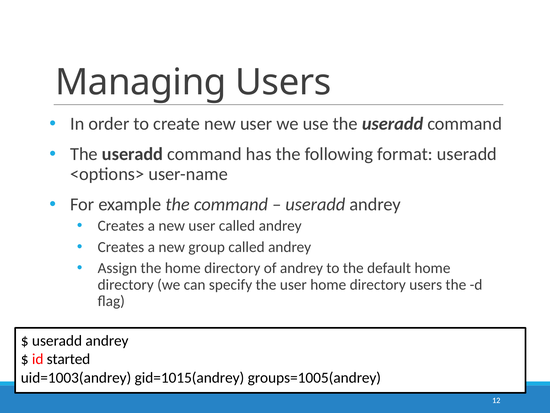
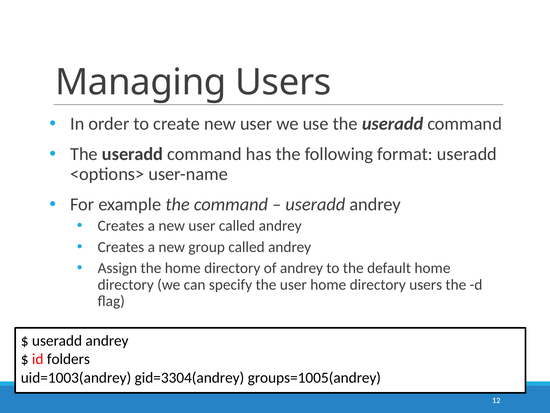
started: started -> folders
gid=1015(andrey: gid=1015(andrey -> gid=3304(andrey
